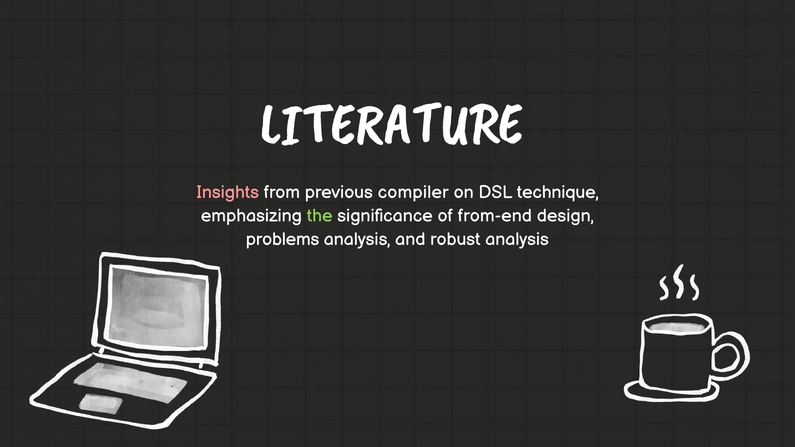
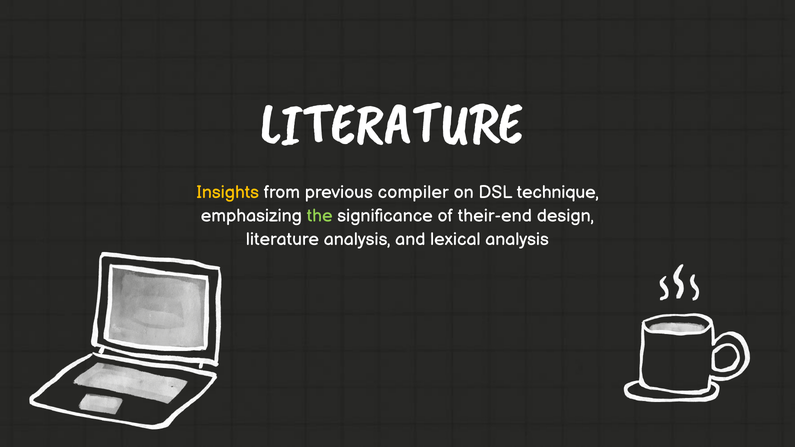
Insights colour: pink -> yellow
from-end: from-end -> their-end
problems at (283, 239): problems -> literature
robust: robust -> lexical
